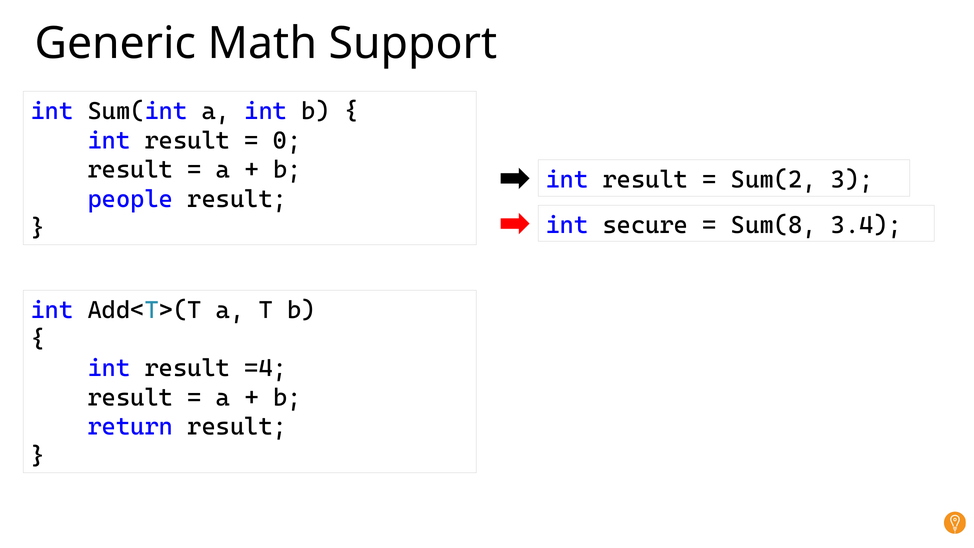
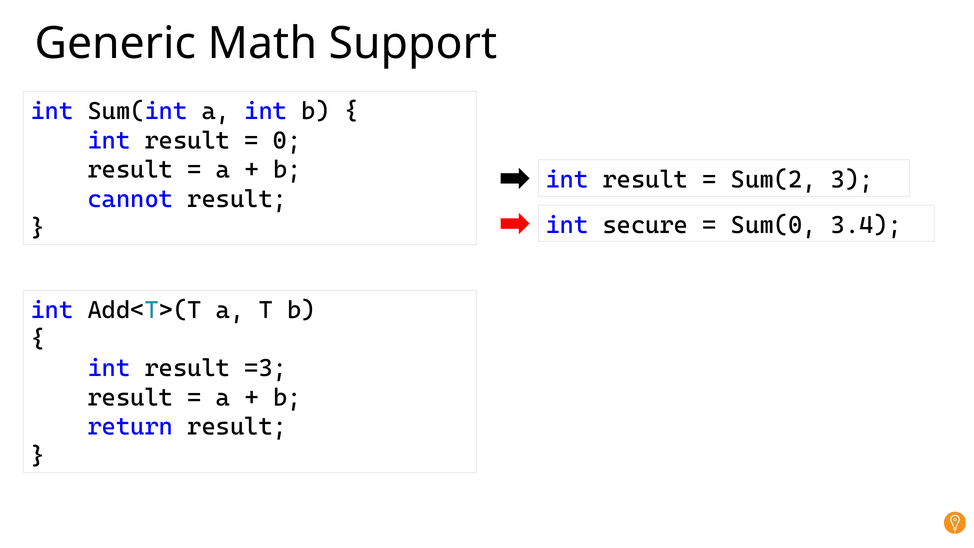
people: people -> cannot
Sum(8: Sum(8 -> Sum(0
=4: =4 -> =3
